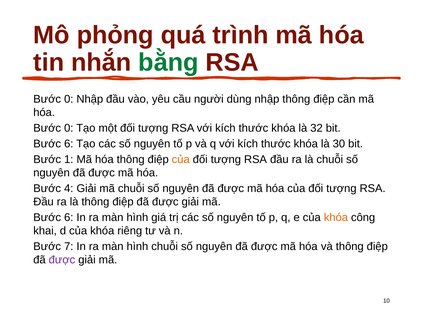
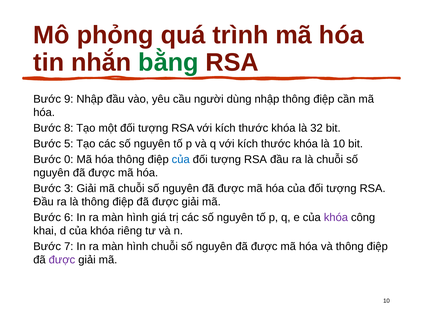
0 at (69, 99): 0 -> 9
0 at (69, 128): 0 -> 8
6 at (69, 143): 6 -> 5
là 30: 30 -> 10
1: 1 -> 0
của at (181, 159) colour: orange -> blue
4: 4 -> 3
khóa at (336, 217) colour: orange -> purple
